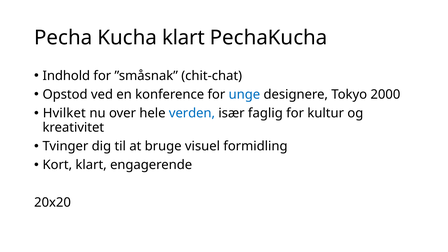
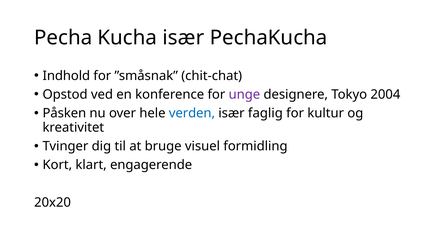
Kucha klart: klart -> især
unge colour: blue -> purple
2000: 2000 -> 2004
Hvilket: Hvilket -> Påsken
